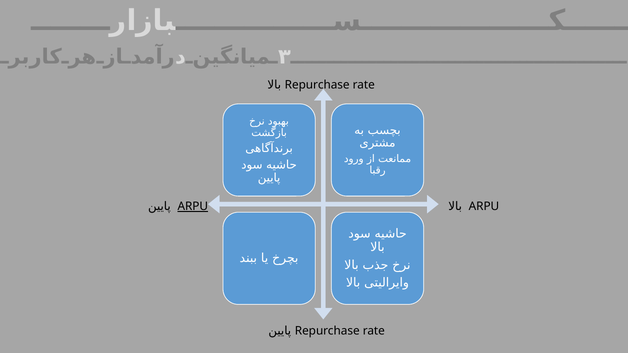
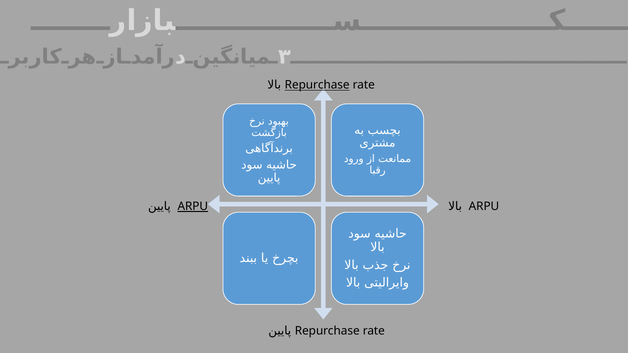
Repurchase at (317, 85) underline: none -> present
